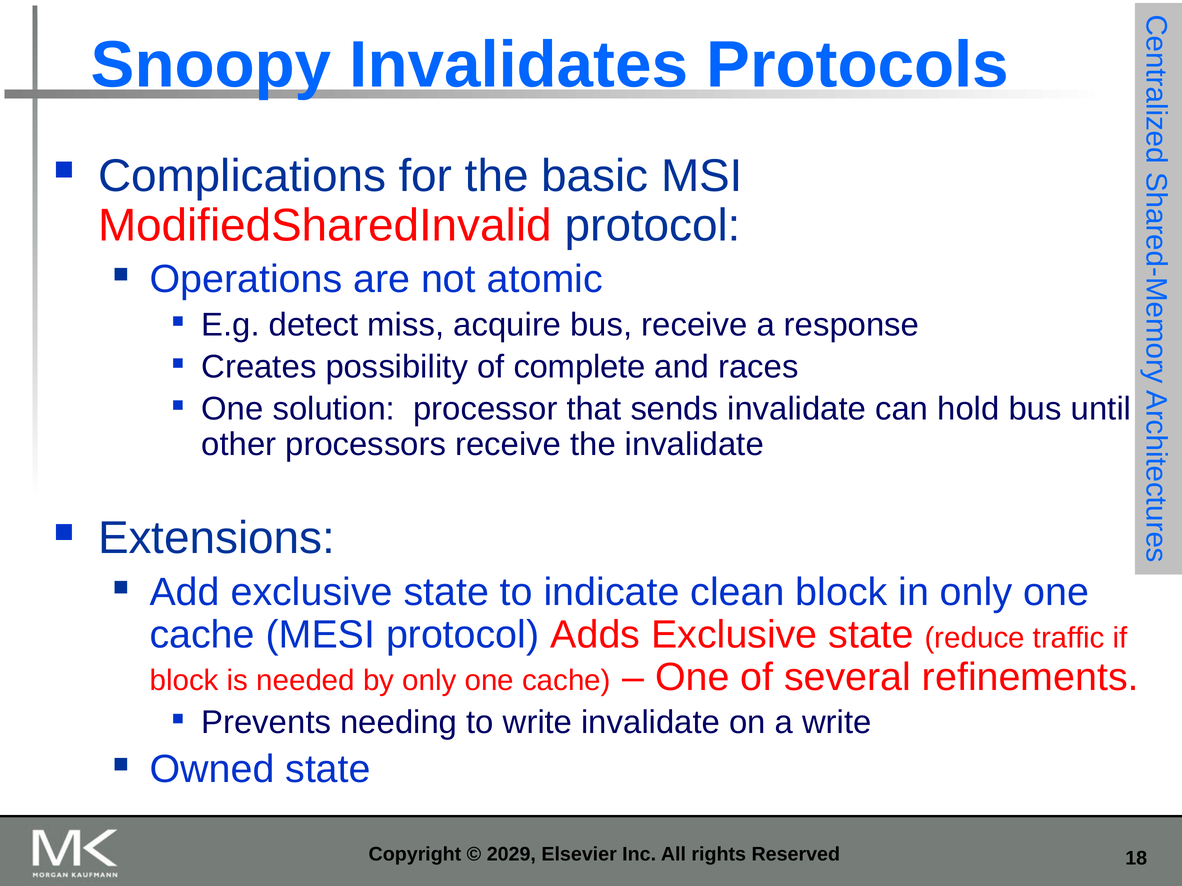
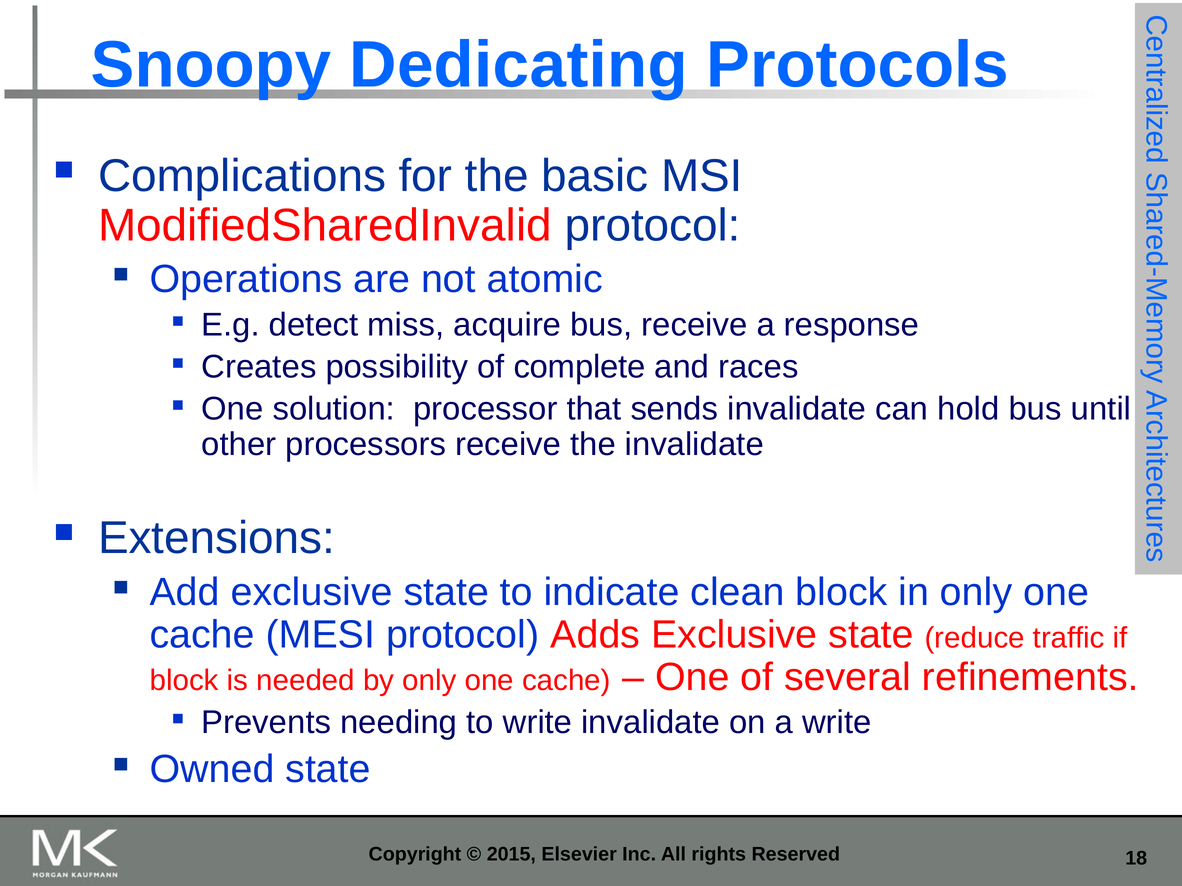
Invalidates: Invalidates -> Dedicating
2029: 2029 -> 2015
